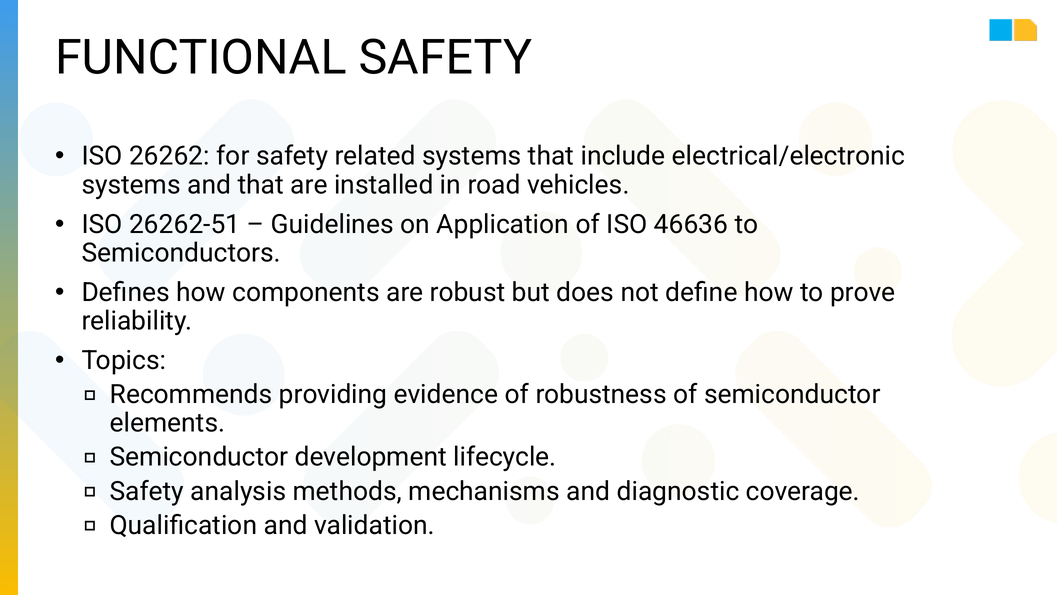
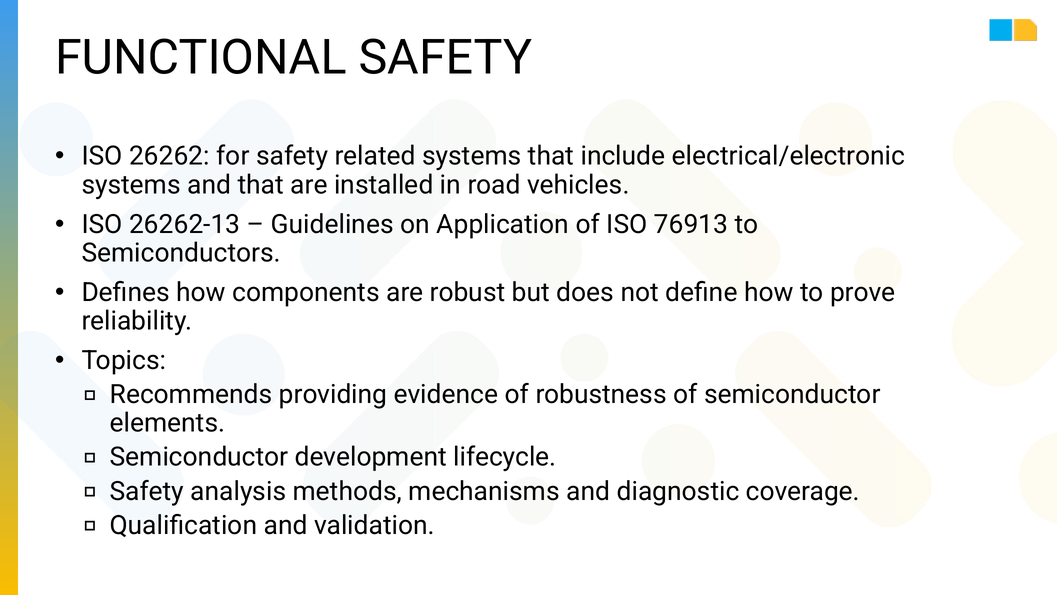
26262‐51: 26262‐51 -> 26262‐13
46636: 46636 -> 76913
